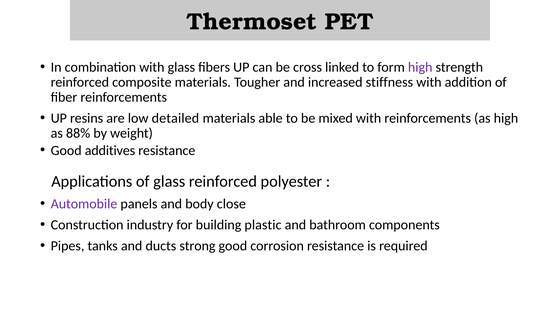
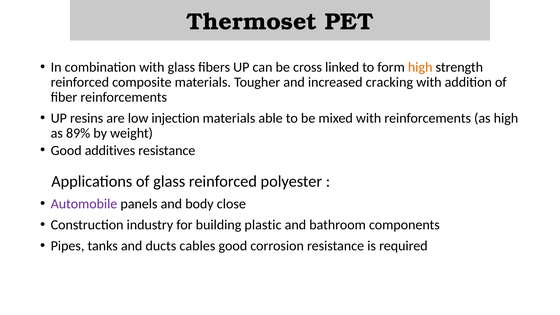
high at (420, 67) colour: purple -> orange
stiffness: stiffness -> cracking
detailed: detailed -> injection
88%: 88% -> 89%
strong: strong -> cables
